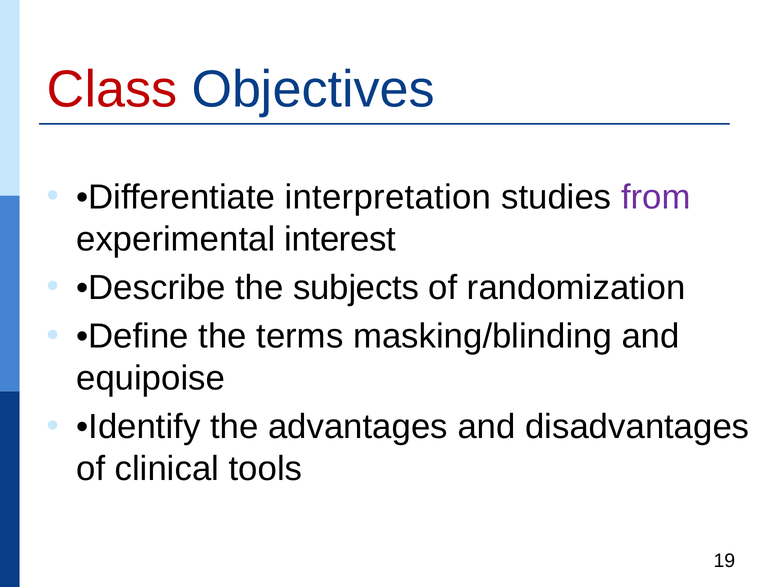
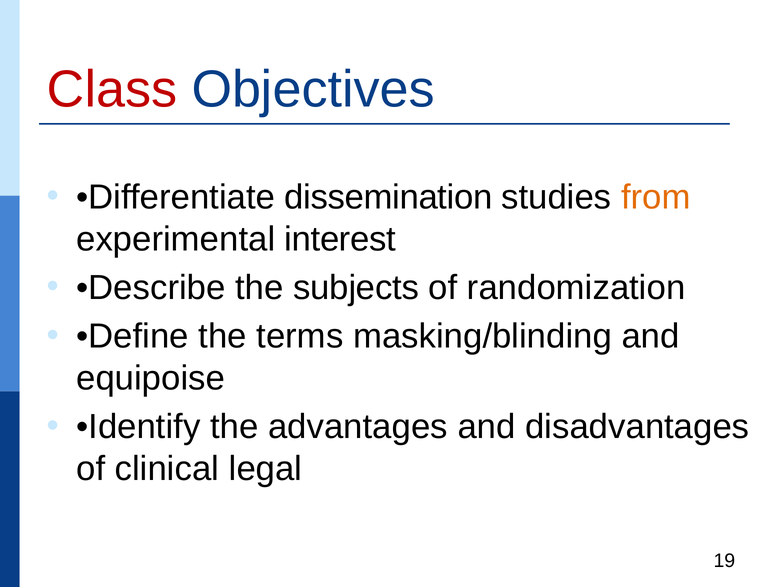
interpretation: interpretation -> dissemination
from colour: purple -> orange
tools: tools -> legal
